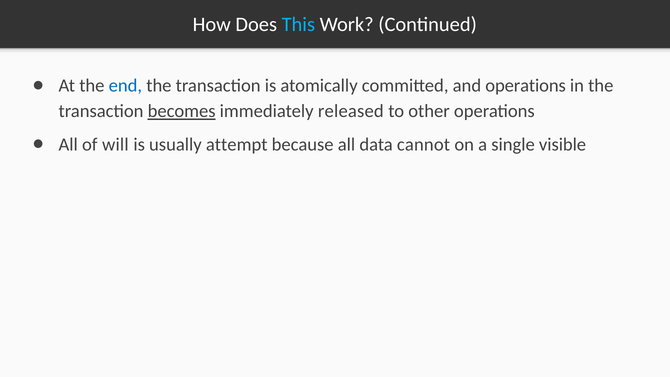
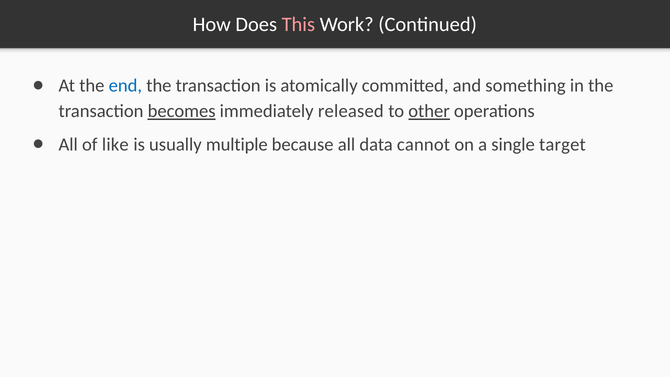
This colour: light blue -> pink
and operations: operations -> something
other underline: none -> present
will: will -> like
attempt: attempt -> multiple
visible: visible -> target
